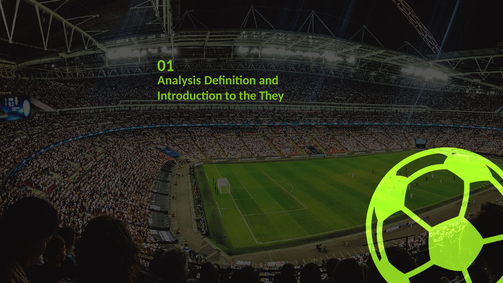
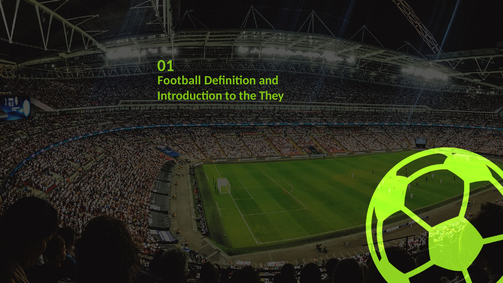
Analysis: Analysis -> Football
